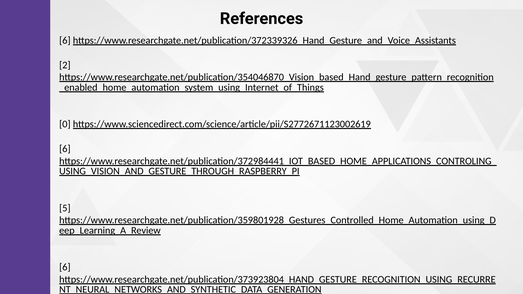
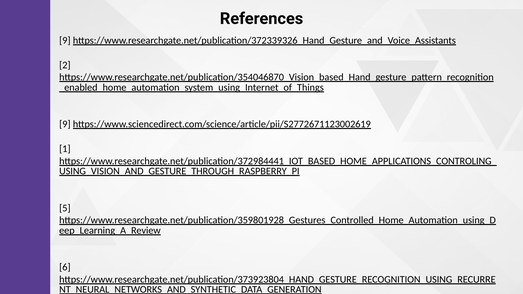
6 at (65, 40): 6 -> 9
0 at (65, 124): 0 -> 9
6 at (65, 149): 6 -> 1
